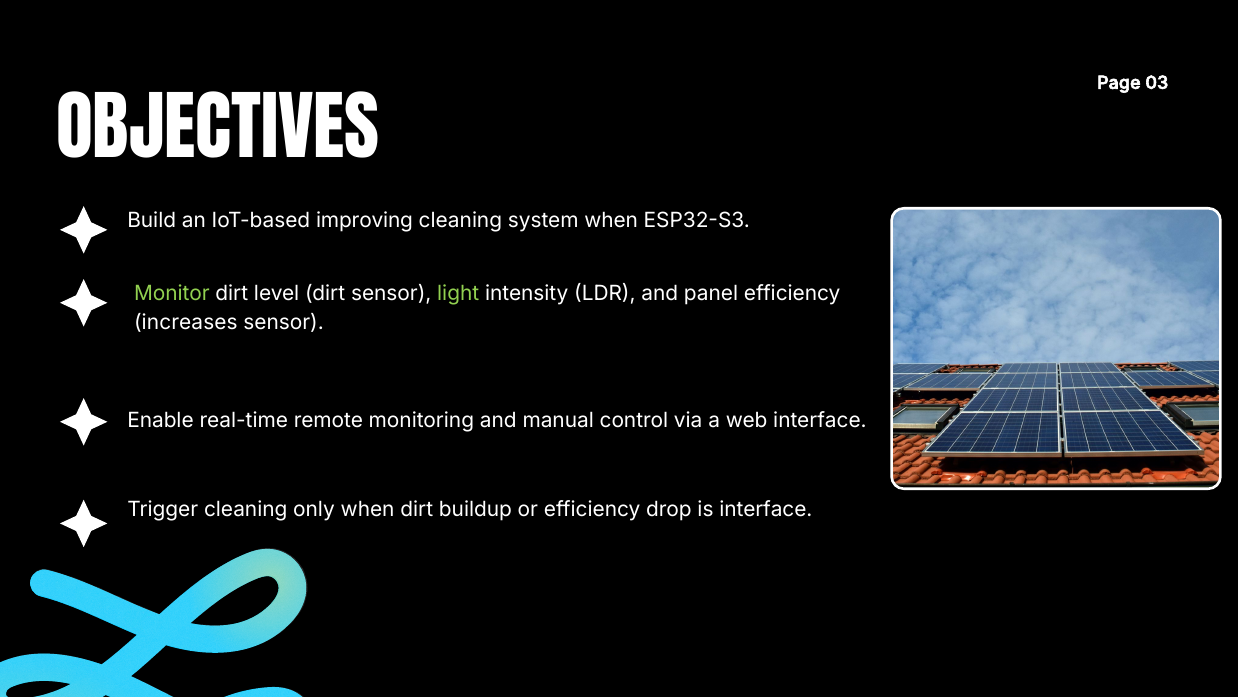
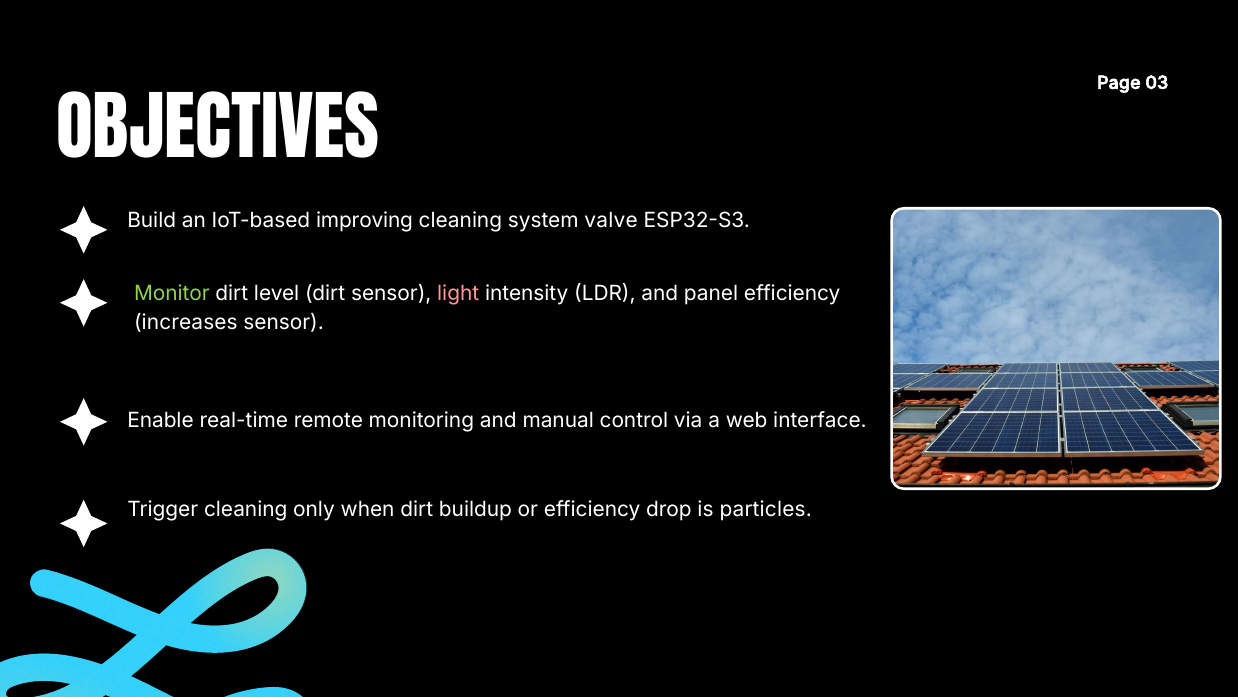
system when: when -> valve
light colour: light green -> pink
is interface: interface -> particles
